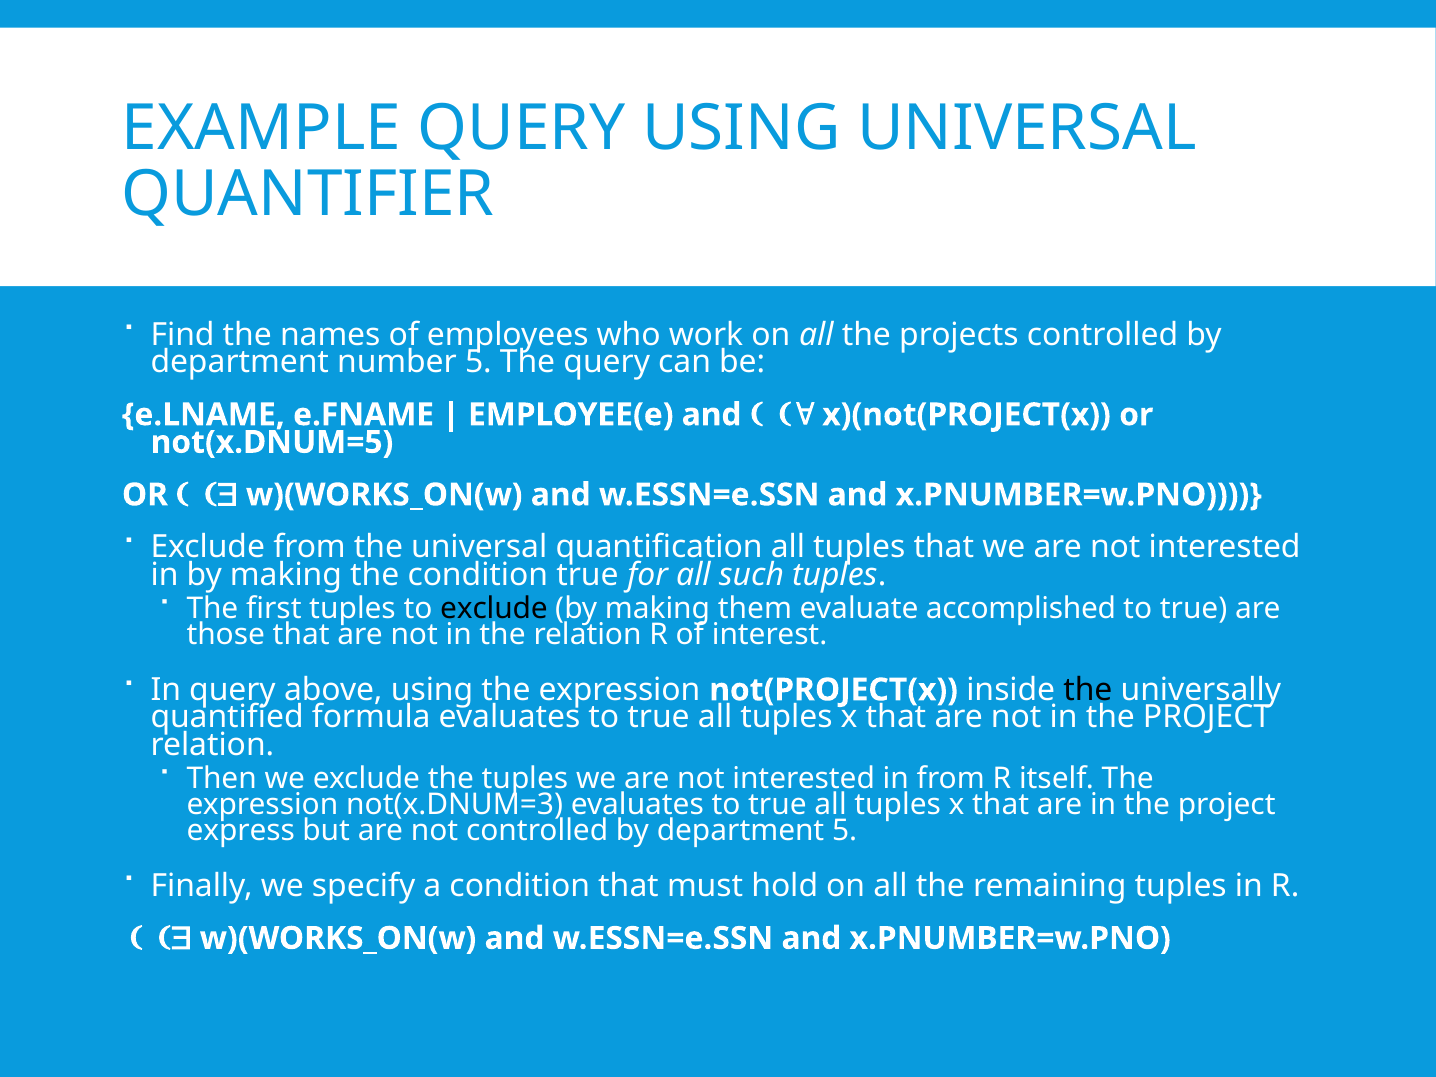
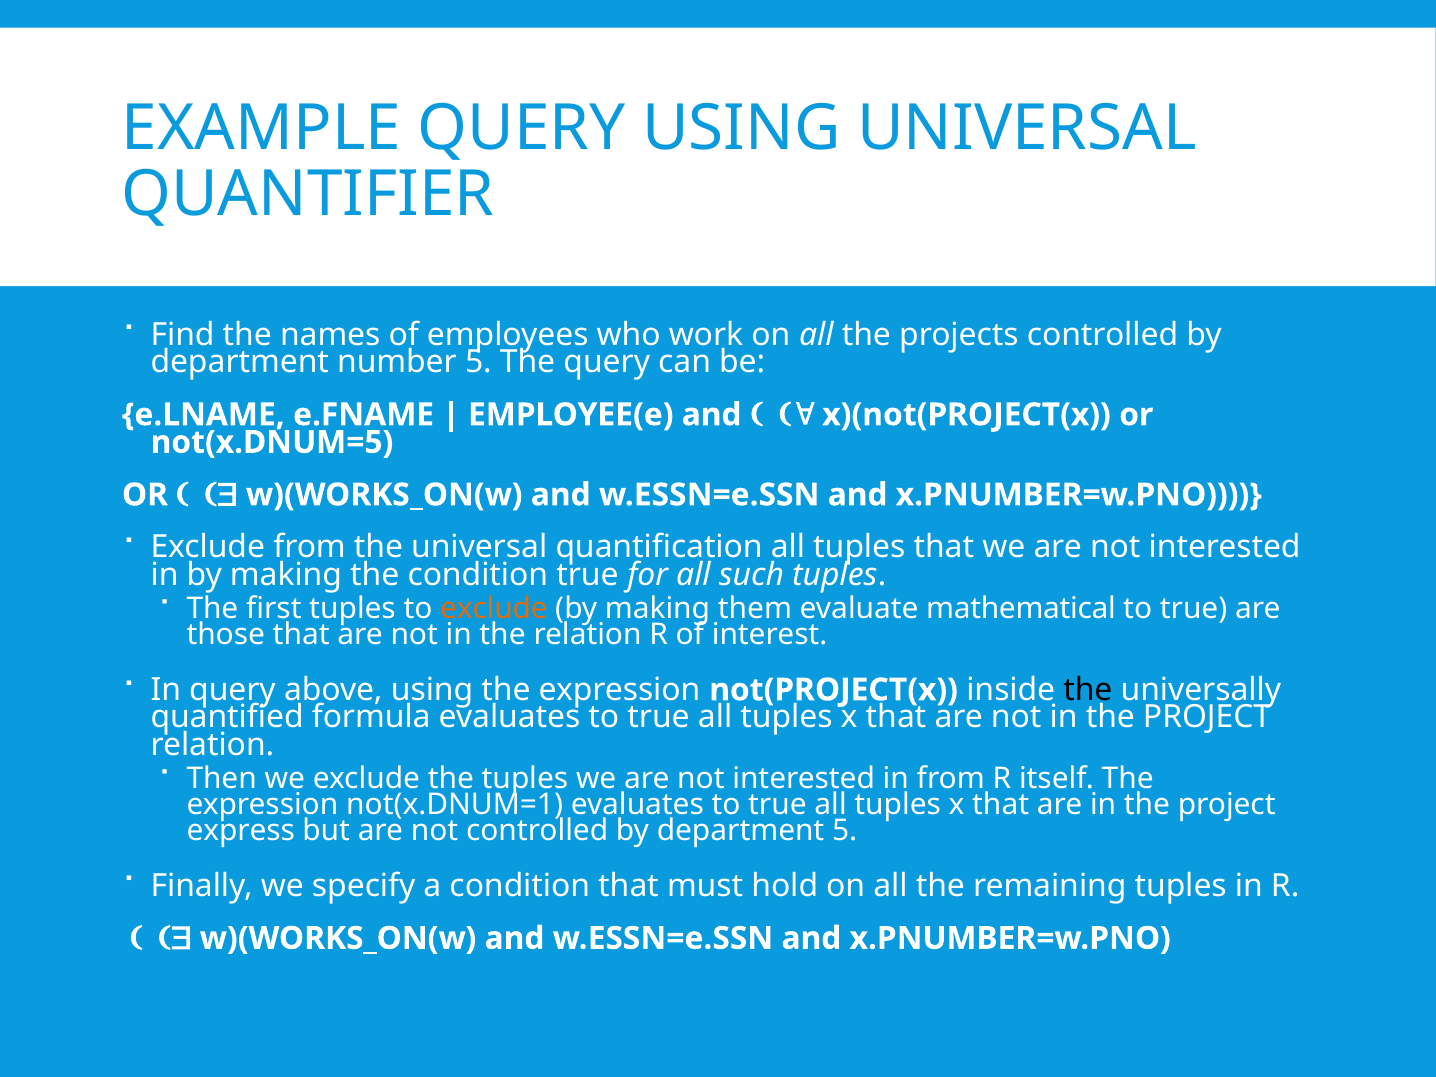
exclude at (494, 609) colour: black -> orange
accomplished: accomplished -> mathematical
not(x.DNUM=3: not(x.DNUM=3 -> not(x.DNUM=1
